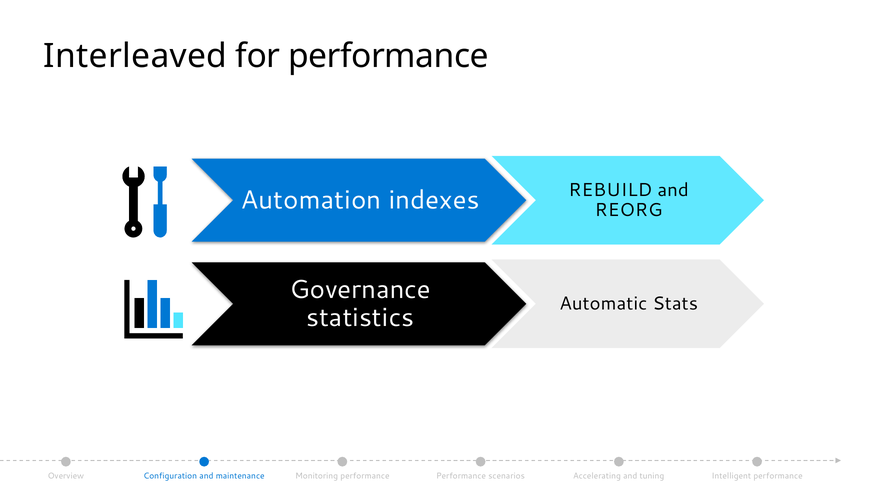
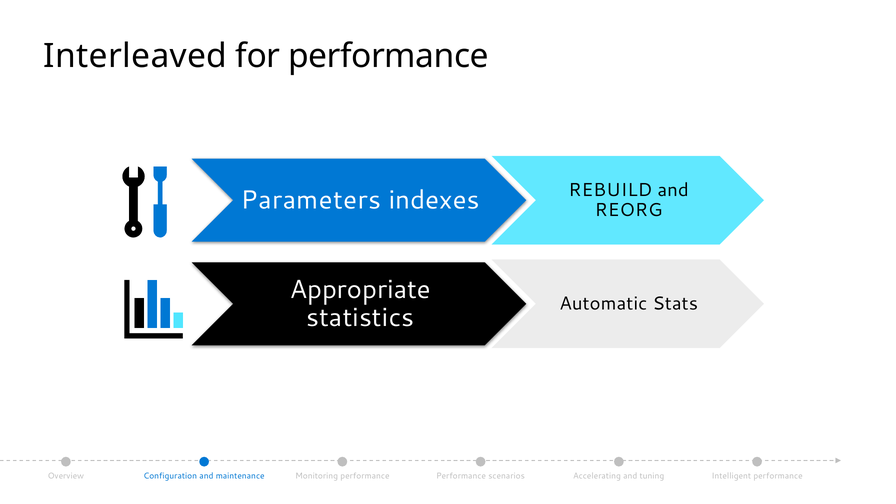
Automation: Automation -> Parameters
Governance: Governance -> Appropriate
